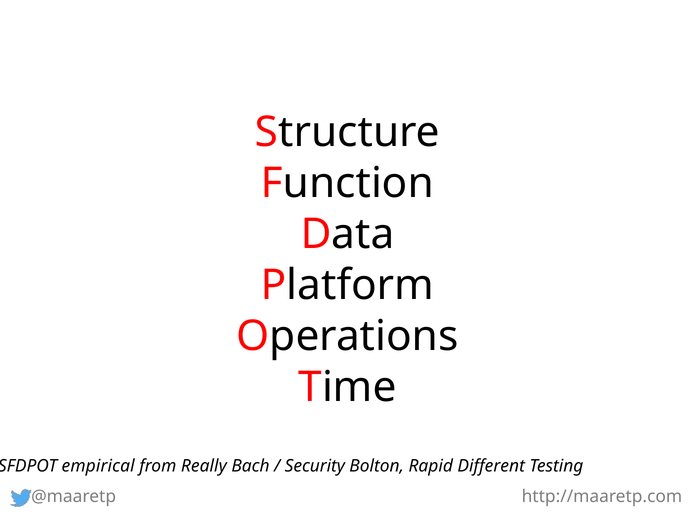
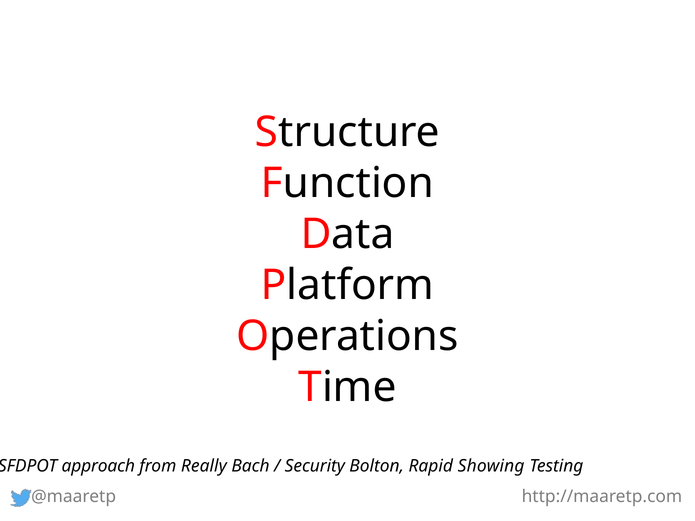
empirical: empirical -> approach
Different: Different -> Showing
